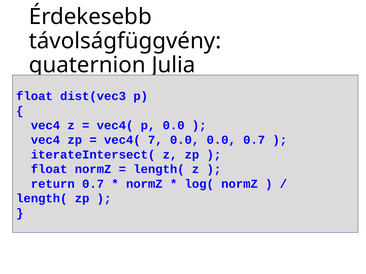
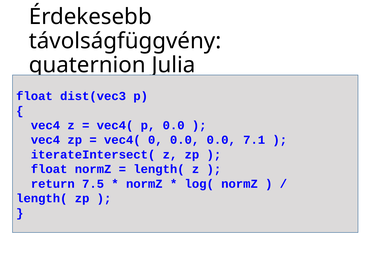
7: 7 -> 0
0.0 0.7: 0.7 -> 7.1
return 0.7: 0.7 -> 7.5
